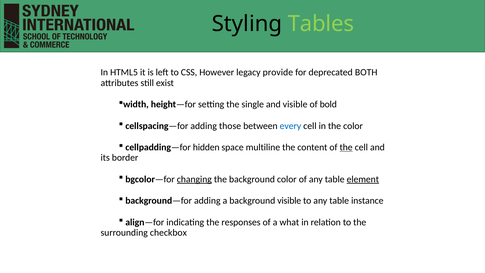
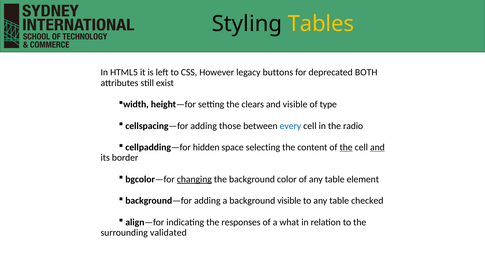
Tables colour: light green -> yellow
provide: provide -> buttons
single: single -> clears
bold: bold -> type
the color: color -> radio
multiline: multiline -> selecting
and at (377, 147) underline: none -> present
element underline: present -> none
instance: instance -> checked
checkbox: checkbox -> validated
